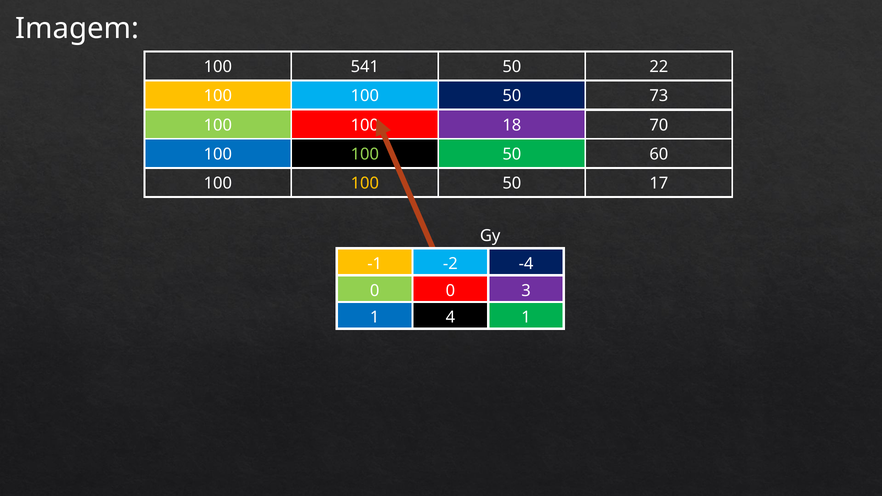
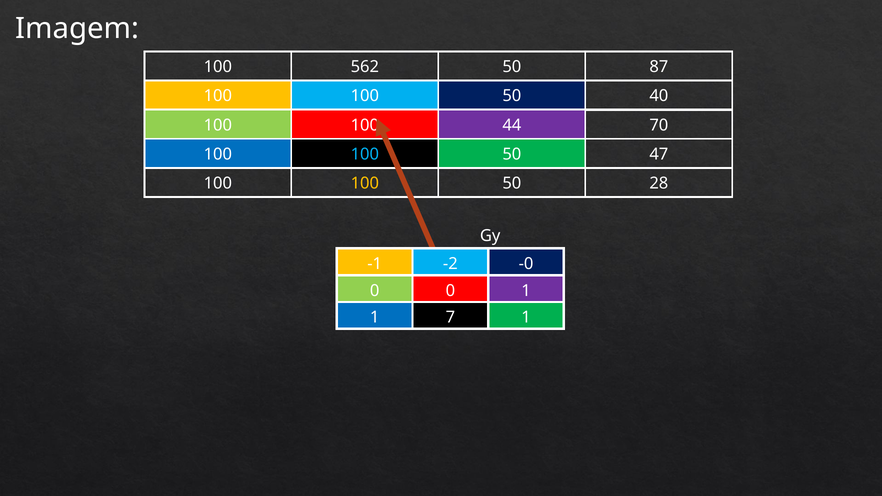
541: 541 -> 562
22: 22 -> 87
73: 73 -> 40
18: 18 -> 44
100 at (365, 154) colour: light green -> light blue
60: 60 -> 47
17: 17 -> 28
-4: -4 -> -0
0 3: 3 -> 1
4: 4 -> 7
